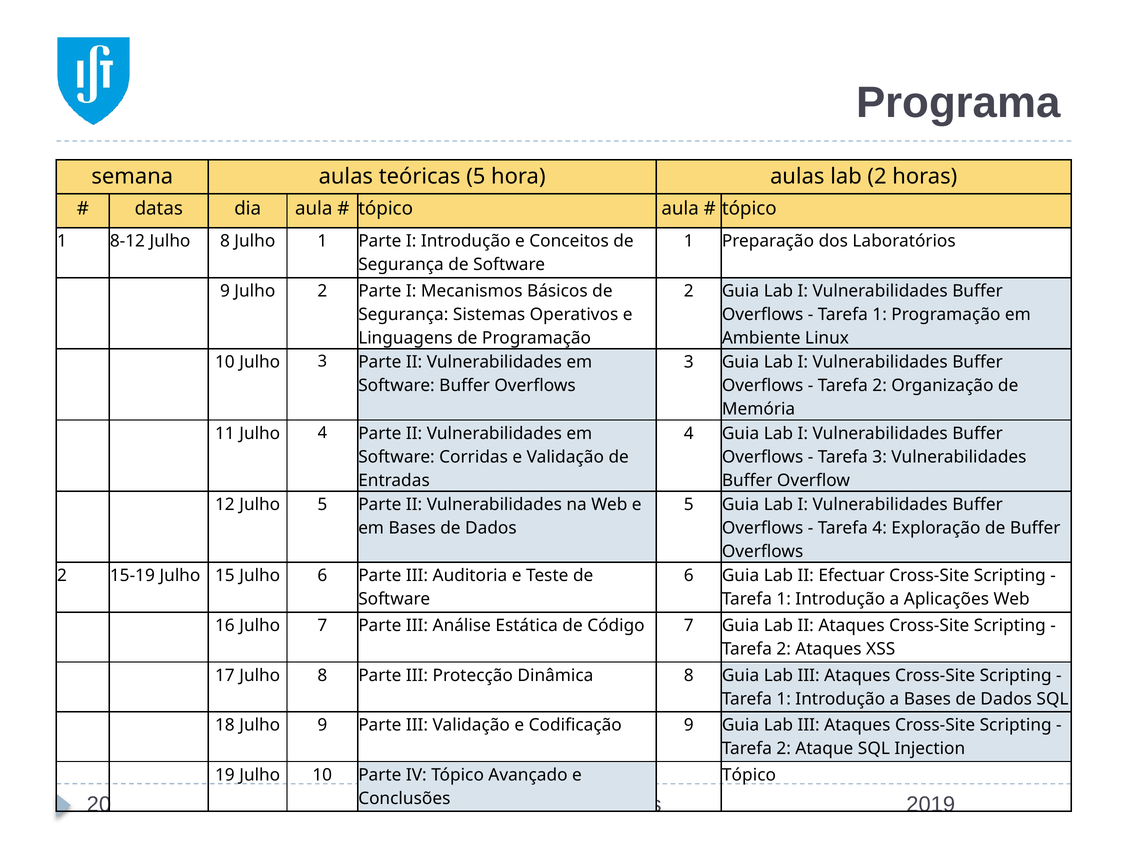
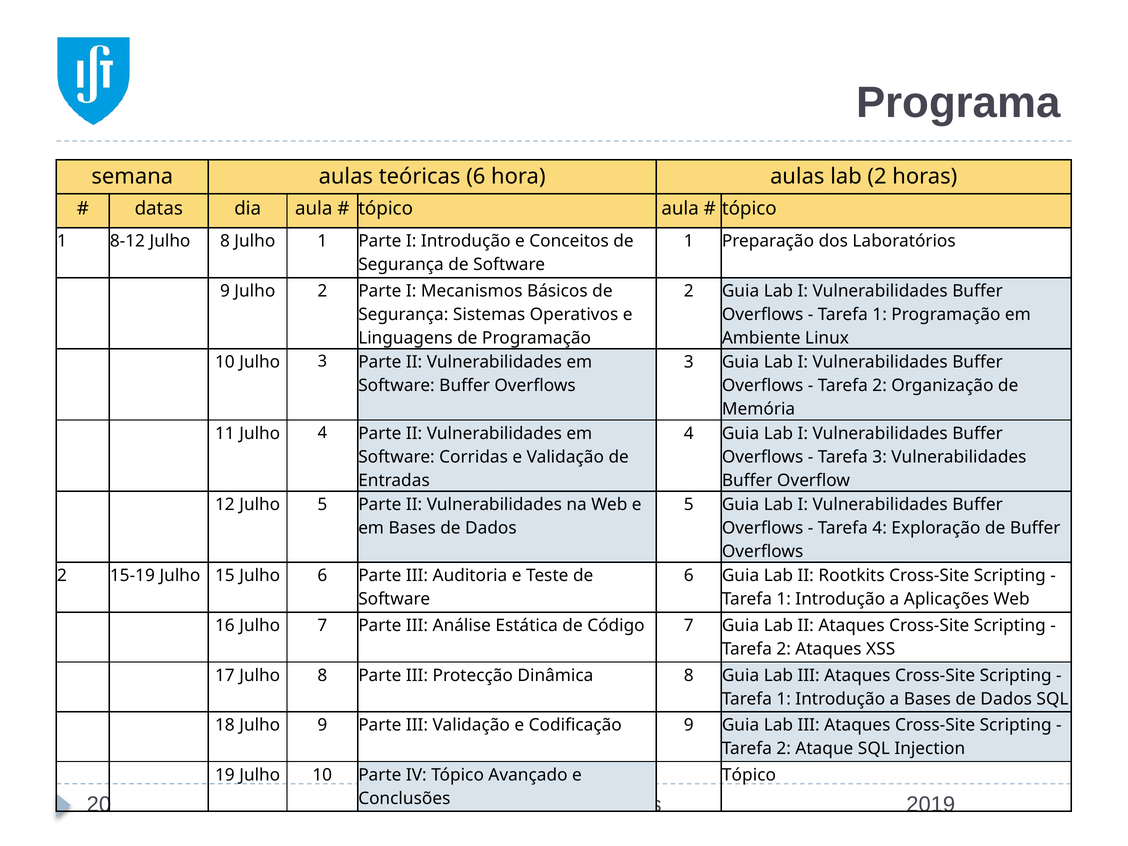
teóricas 5: 5 -> 6
Efectuar: Efectuar -> Rootkits
